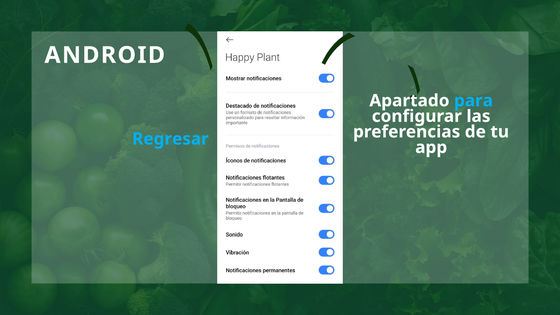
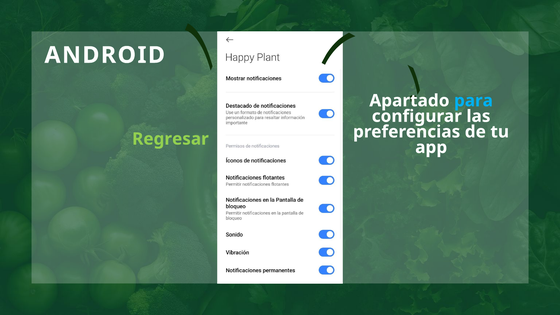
Regresar colour: light blue -> light green
